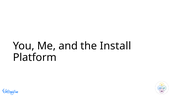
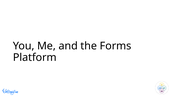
Install: Install -> Forms
